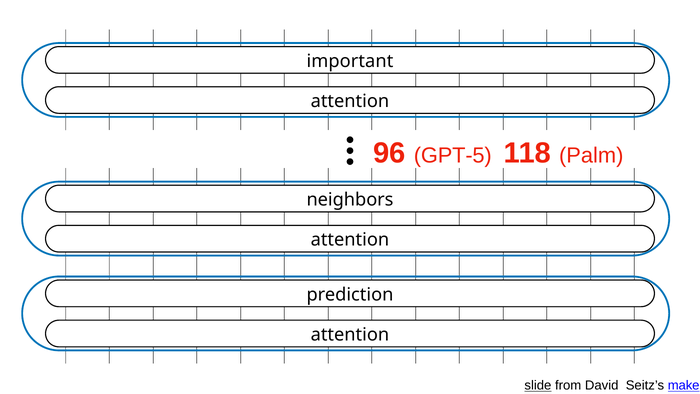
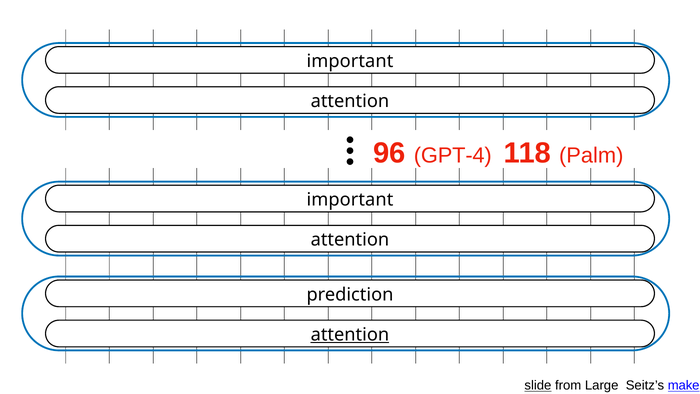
GPT-5: GPT-5 -> GPT-4
neighbors at (350, 200): neighbors -> important
attention at (350, 335) underline: none -> present
David: David -> Large
